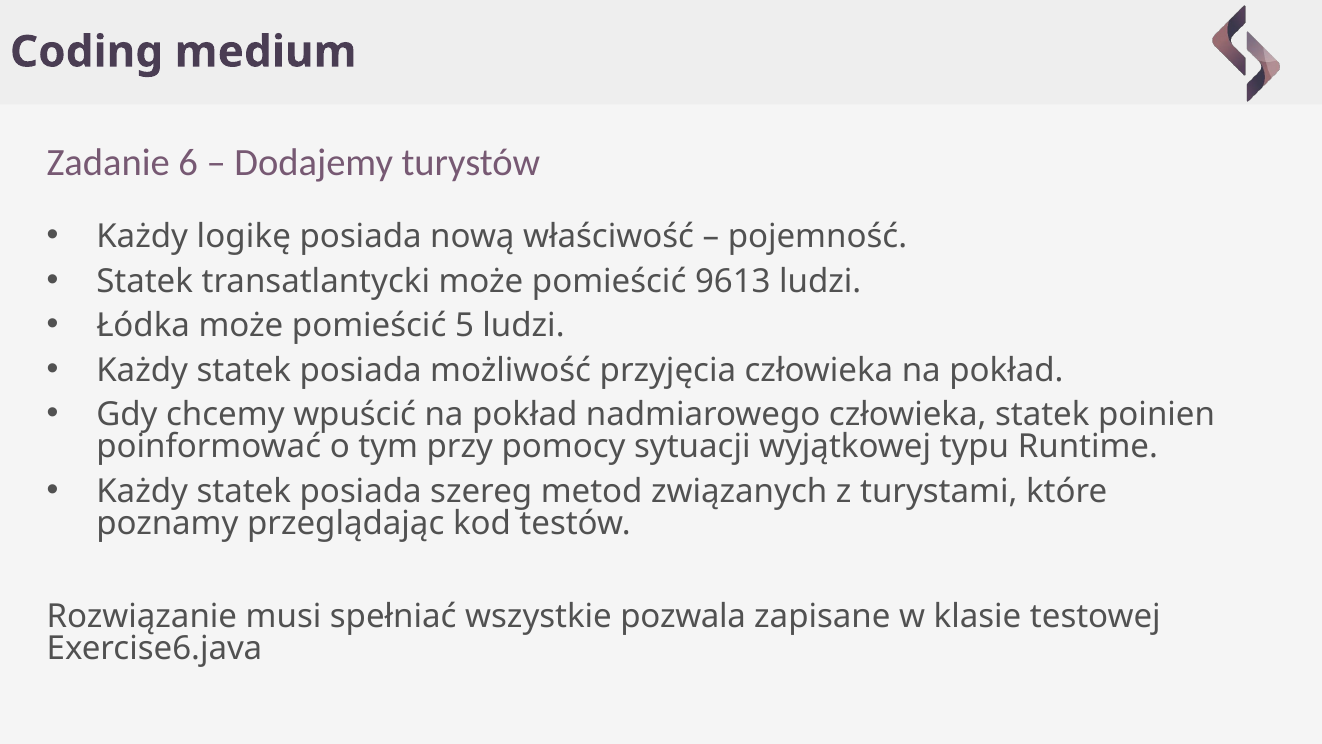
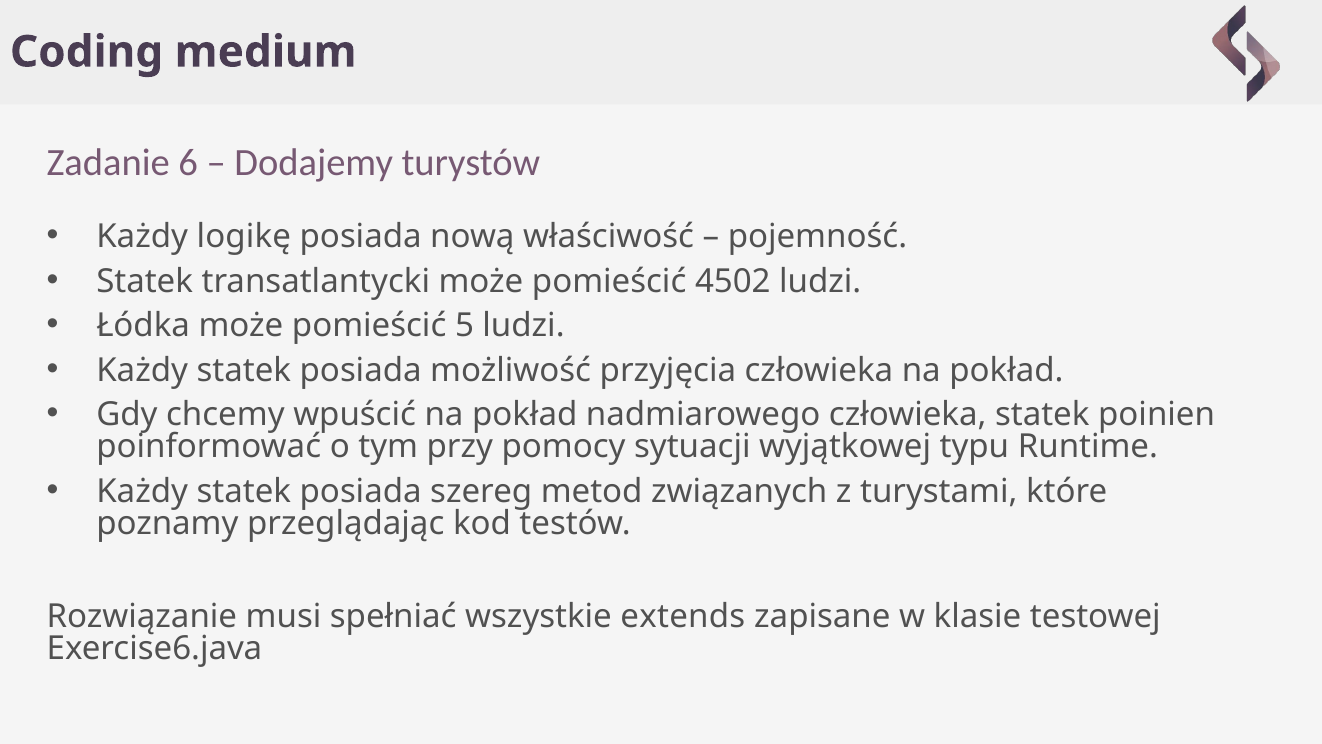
9613: 9613 -> 4502
pozwala: pozwala -> extends
